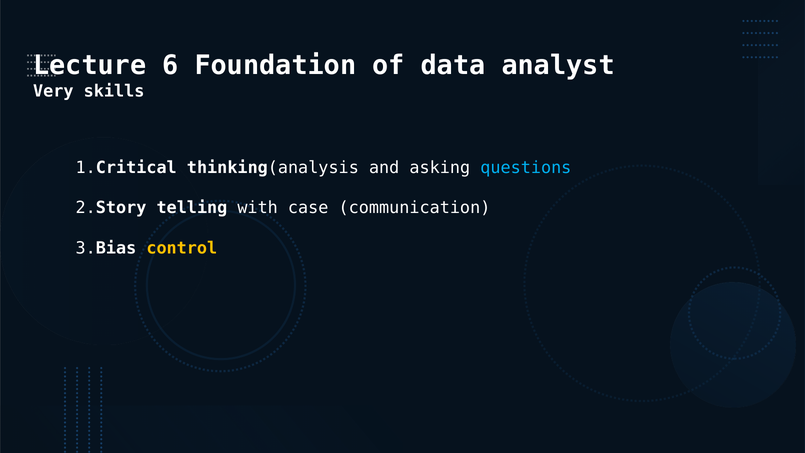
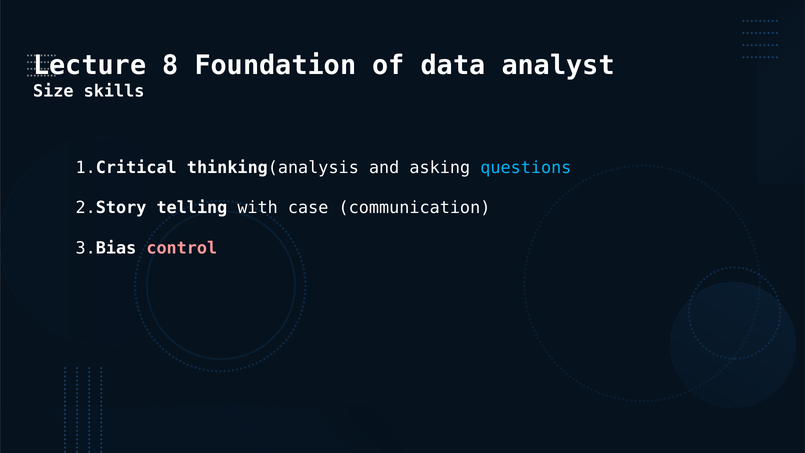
6: 6 -> 8
Very: Very -> Size
control colour: yellow -> pink
